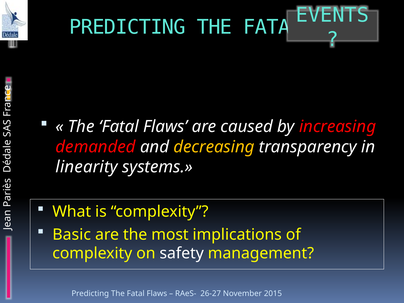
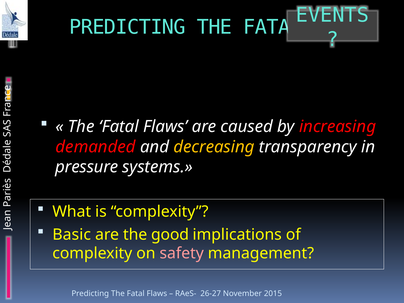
linearity: linearity -> pressure
most: most -> good
safety colour: white -> pink
